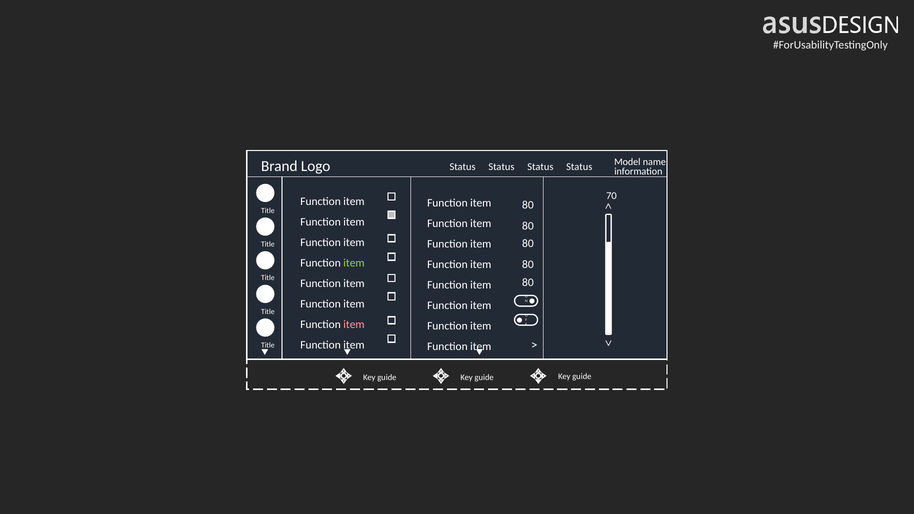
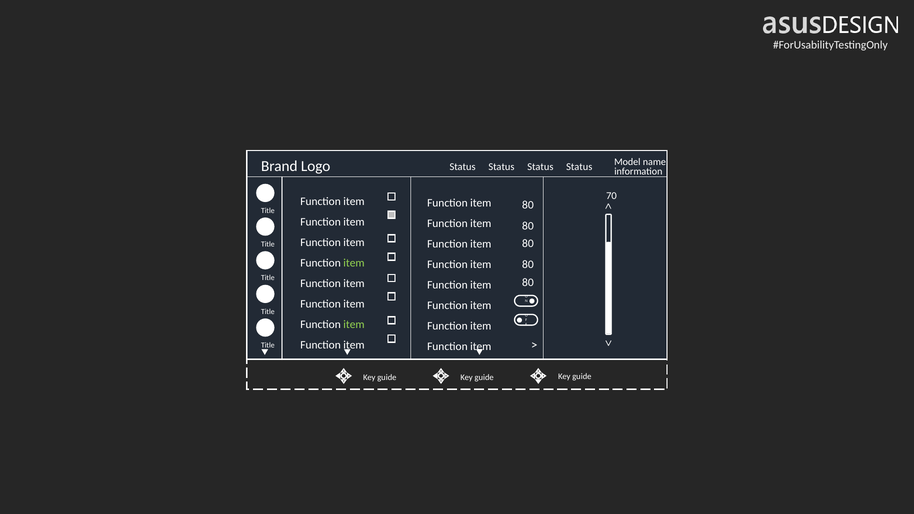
item at (354, 324) colour: pink -> light green
